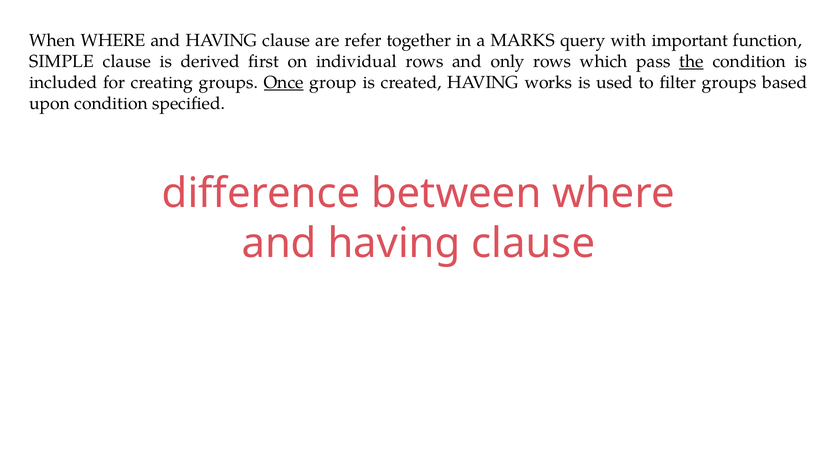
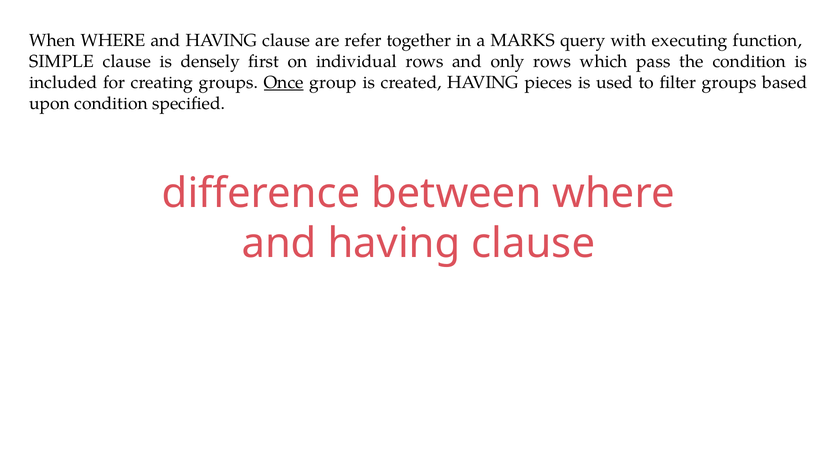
important: important -> executing
derived: derived -> densely
the underline: present -> none
works: works -> pieces
